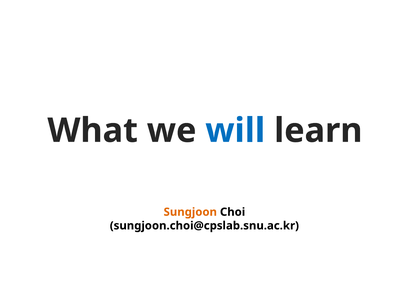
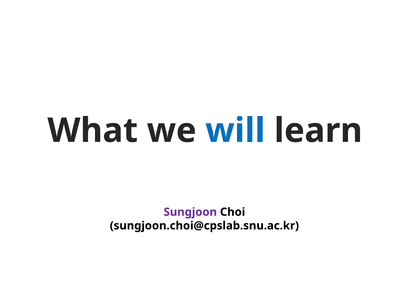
Sungjoon colour: orange -> purple
